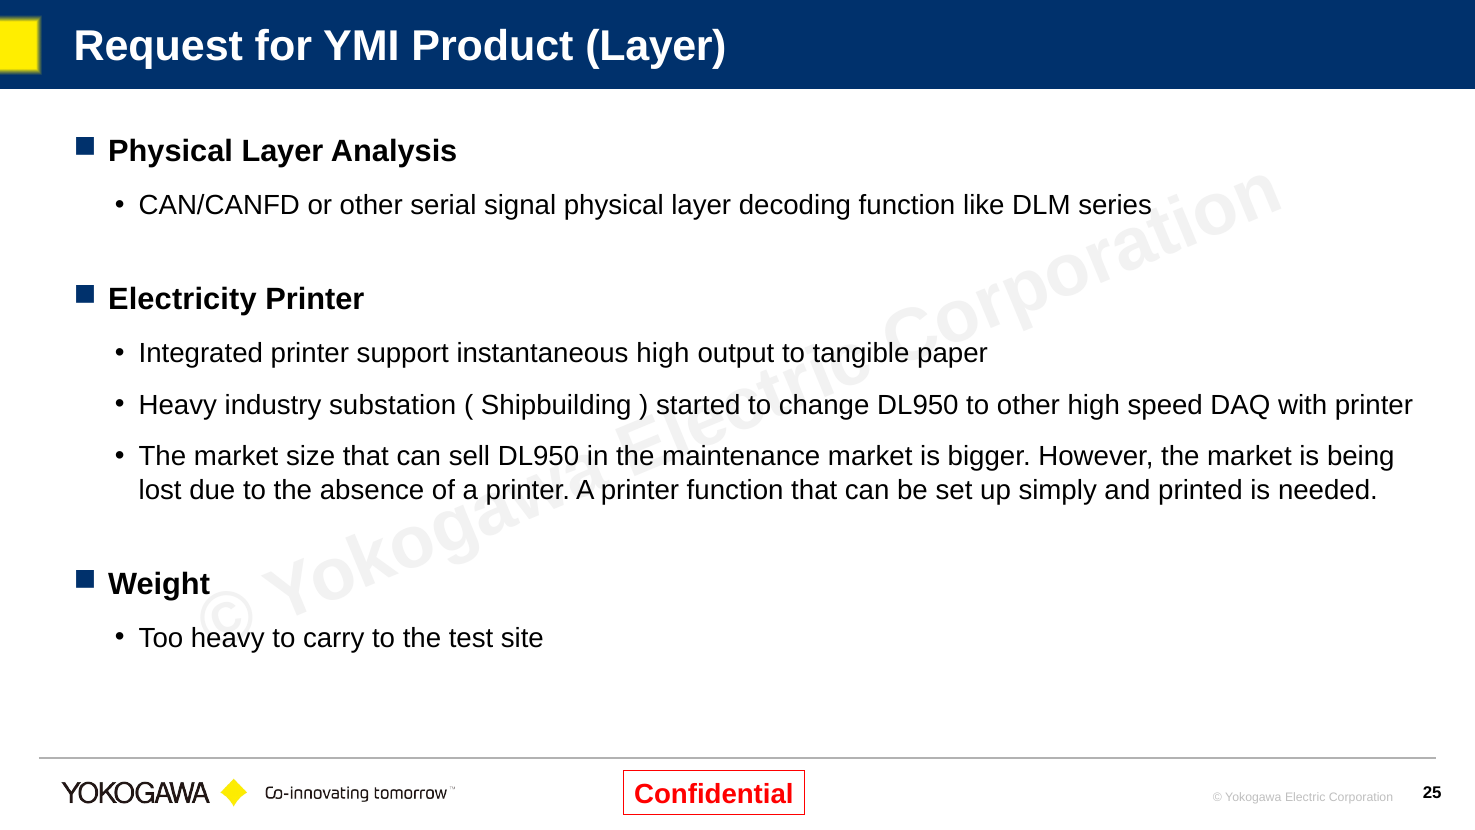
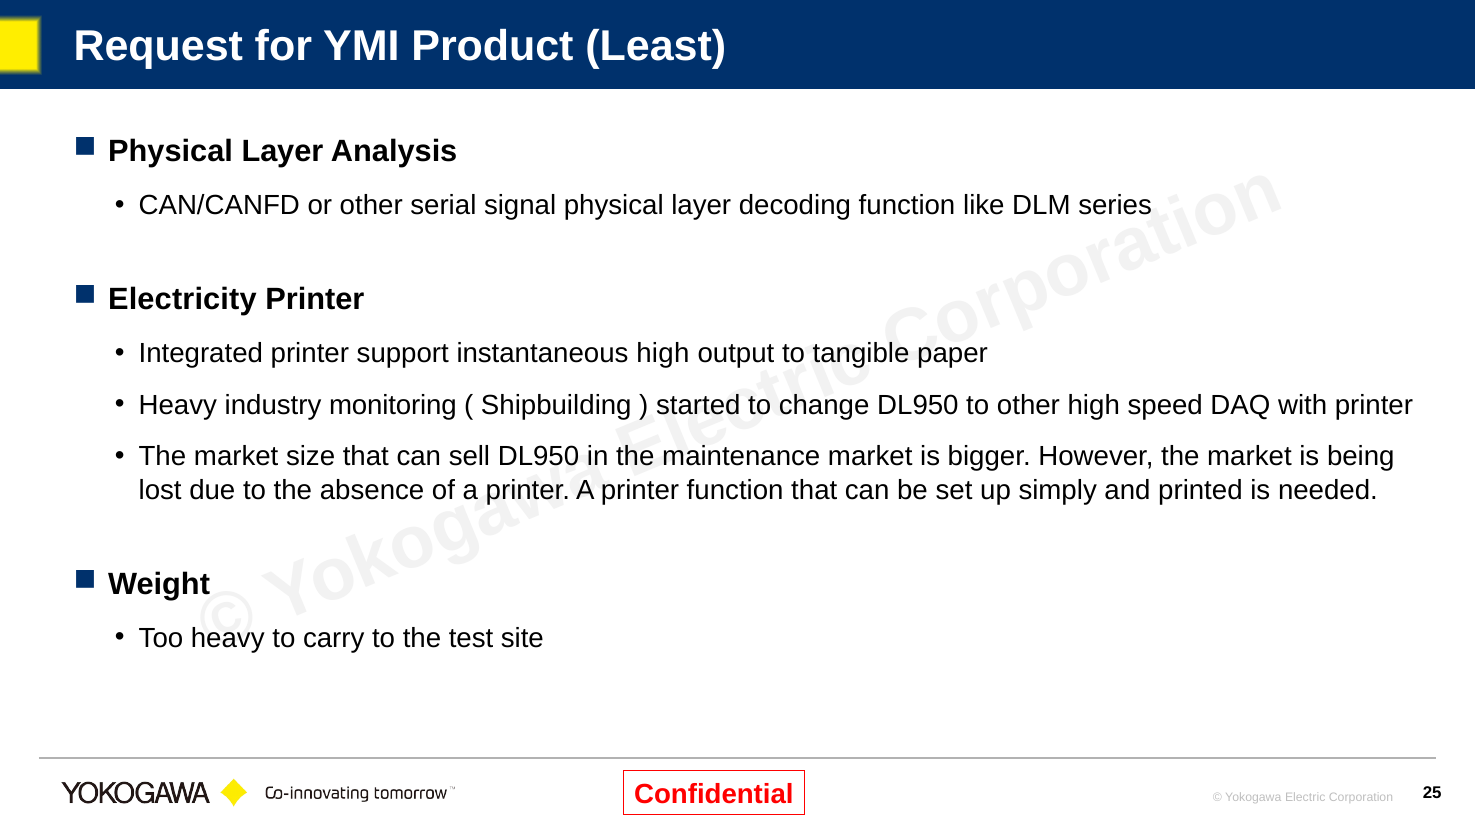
Product Layer: Layer -> Least
substation: substation -> monitoring
